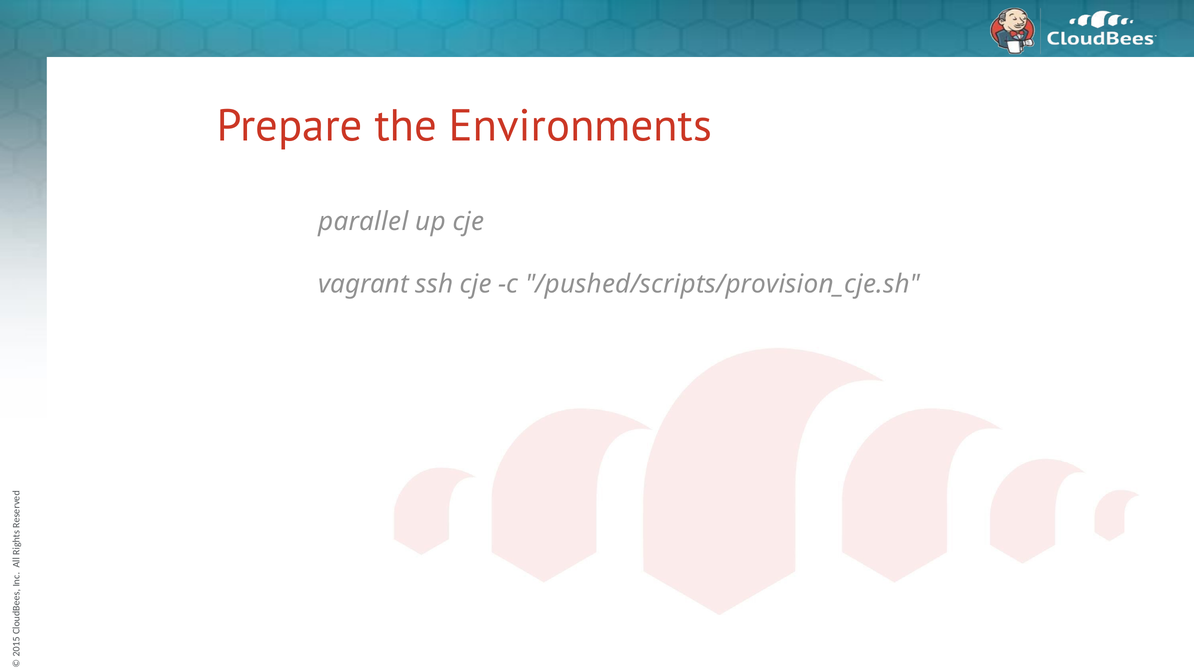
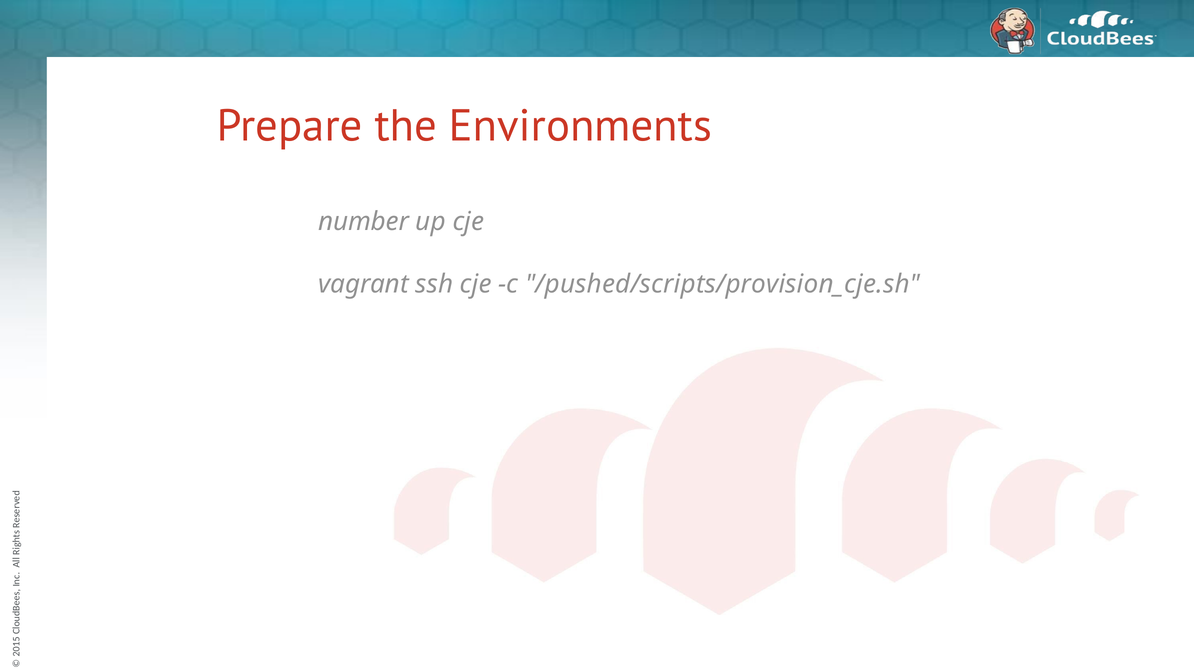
parallel: parallel -> number
